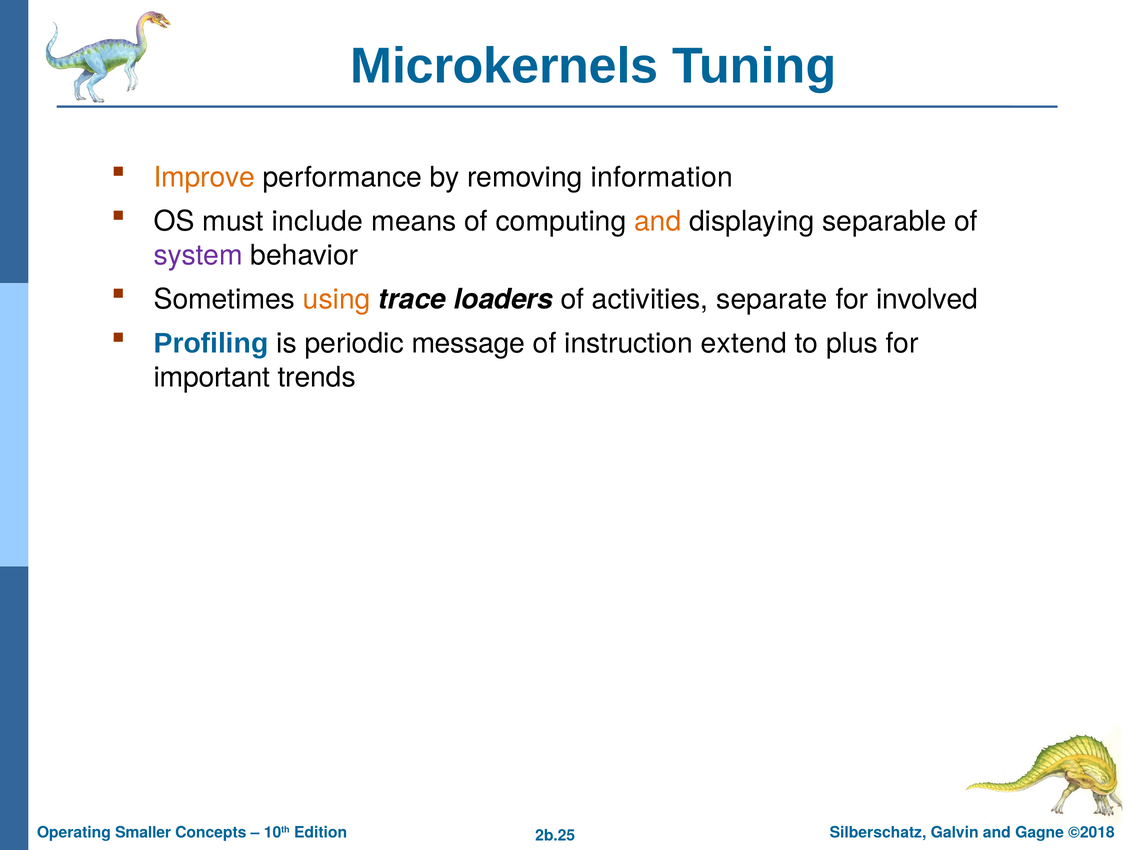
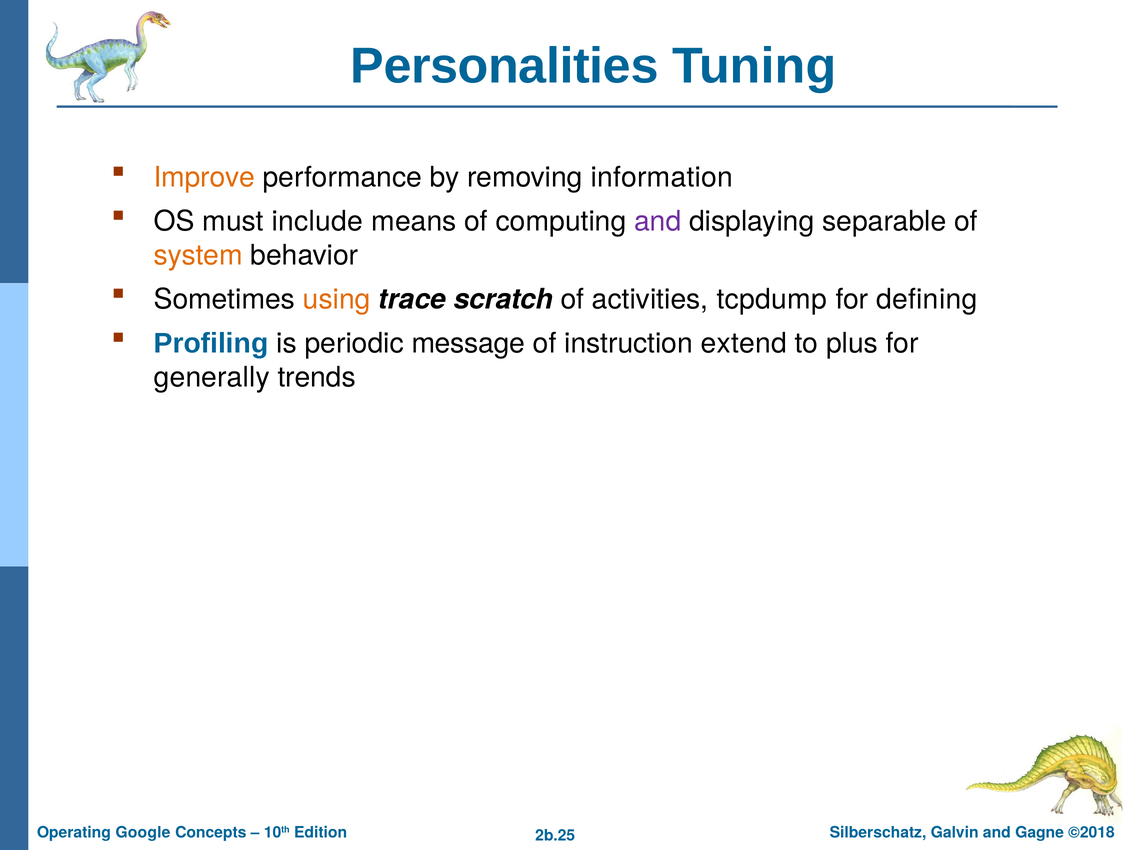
Microkernels: Microkernels -> Personalities
and at (658, 221) colour: orange -> purple
system colour: purple -> orange
loaders: loaders -> scratch
separate: separate -> tcpdump
involved: involved -> defining
important: important -> generally
Smaller: Smaller -> Google
